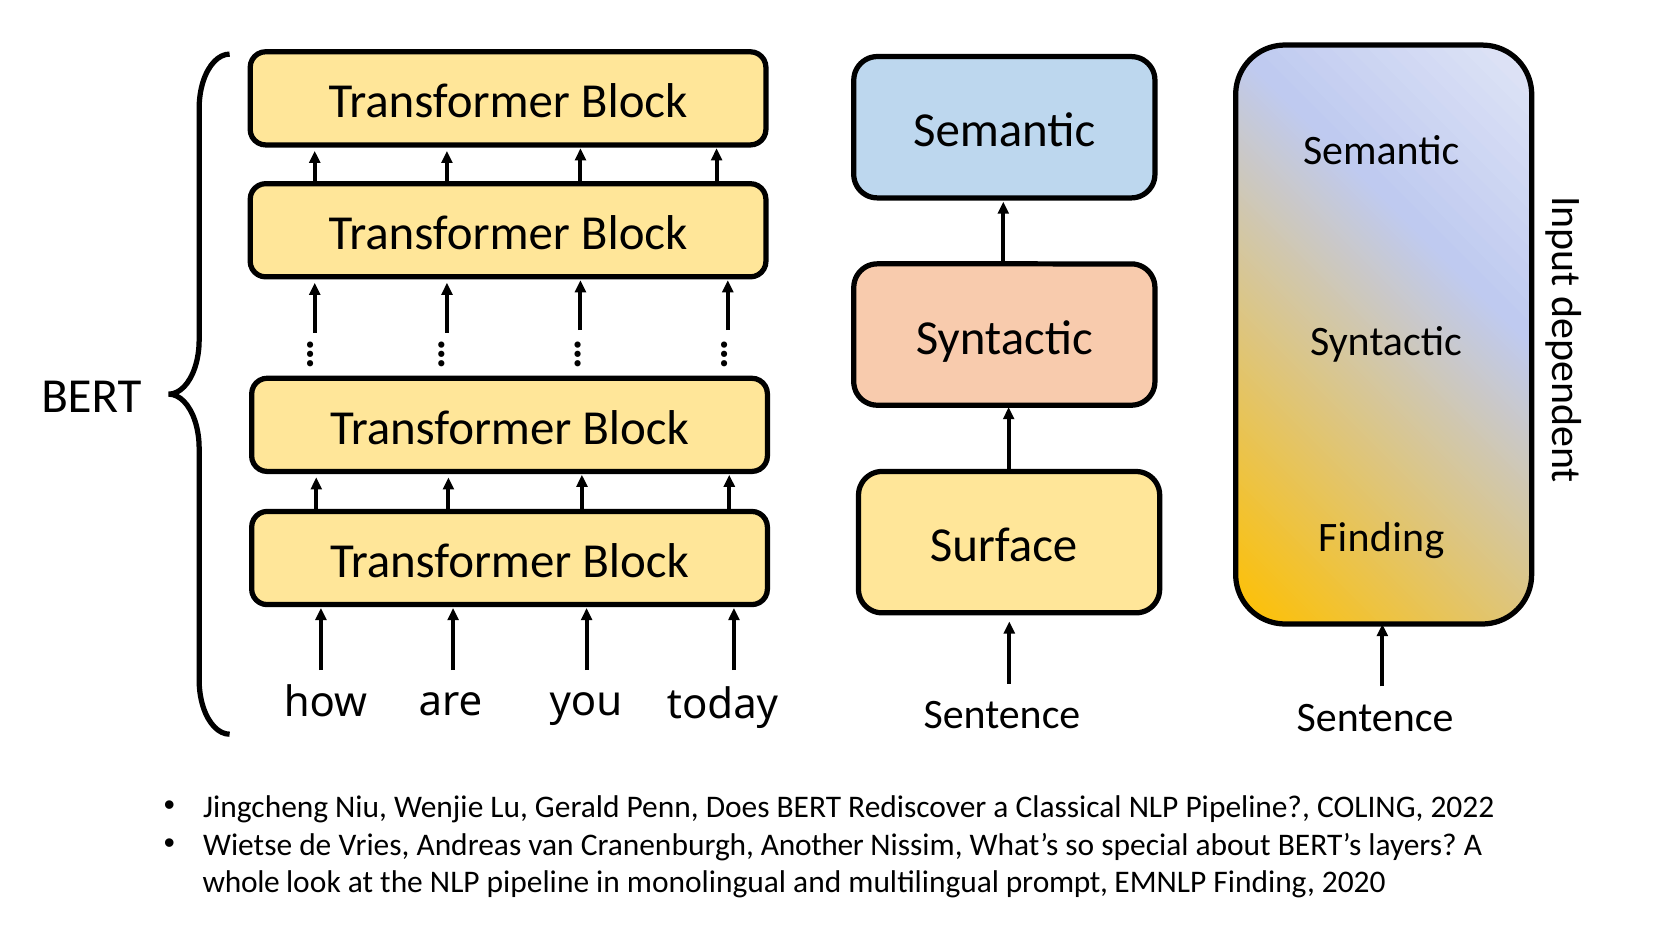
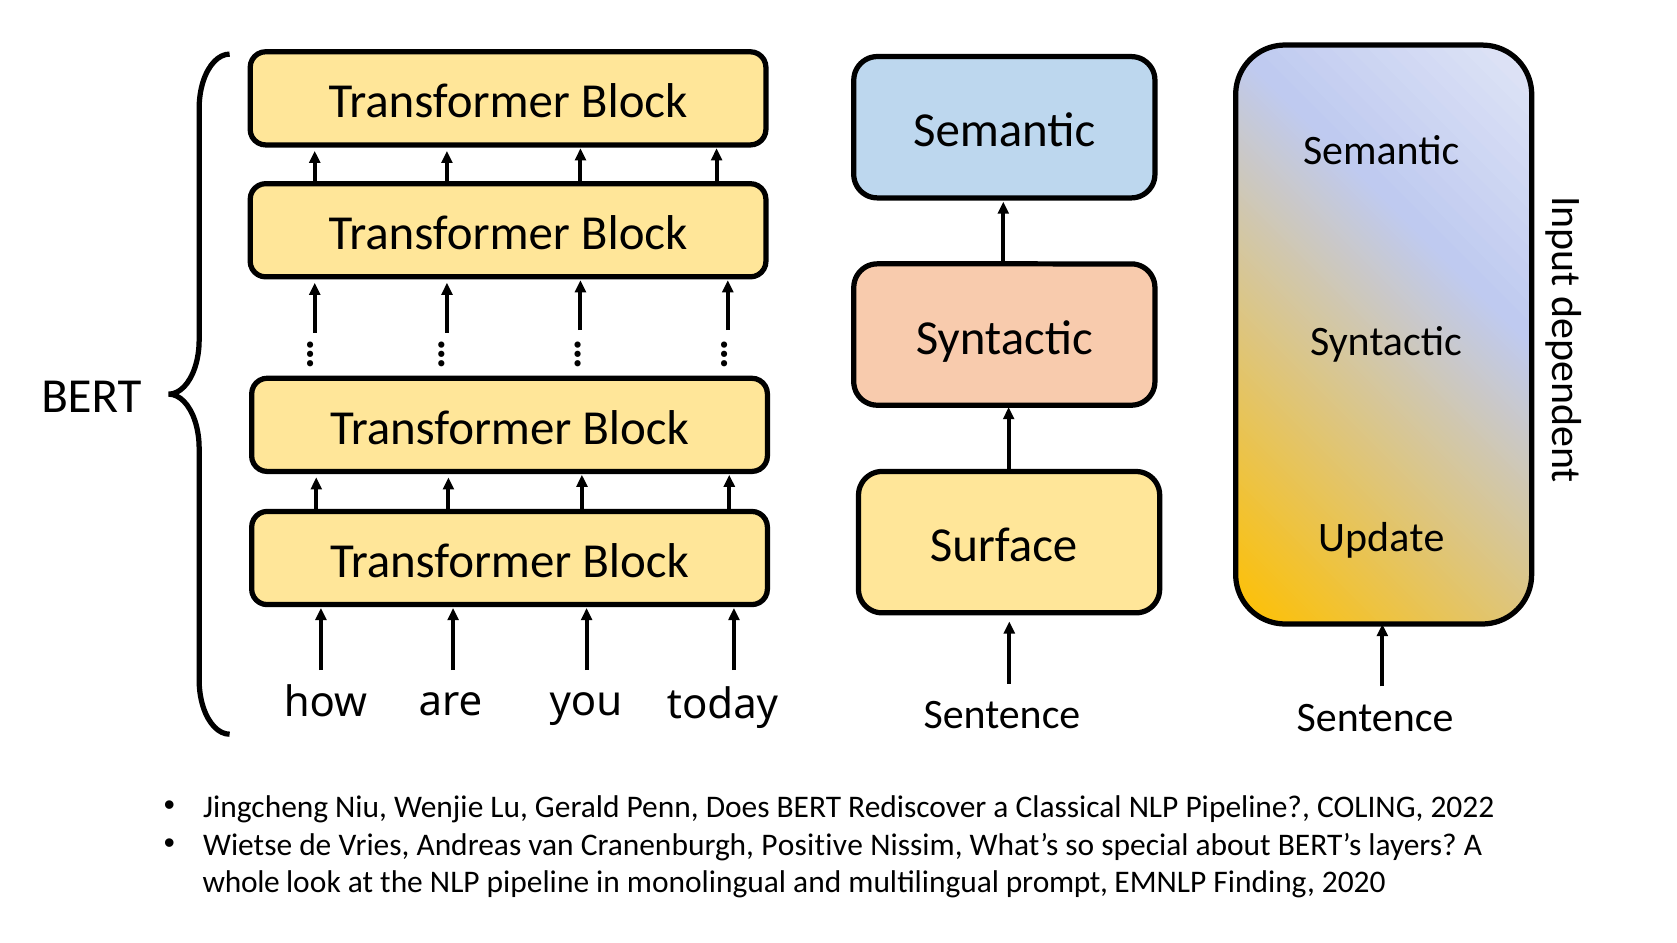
Finding at (1381, 538): Finding -> Update
Another: Another -> Positive
